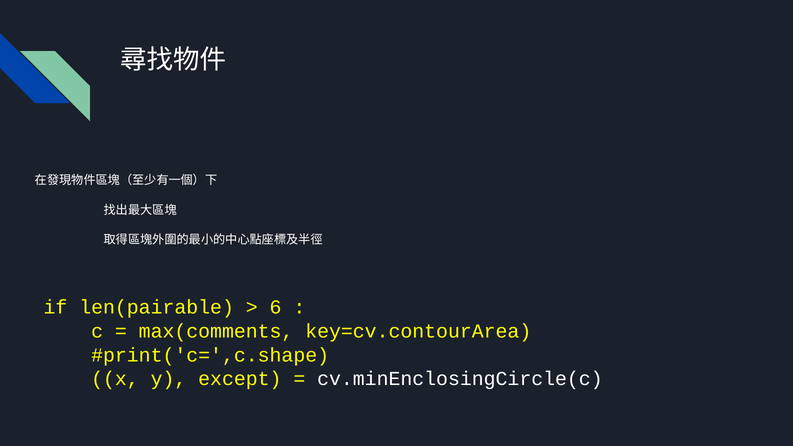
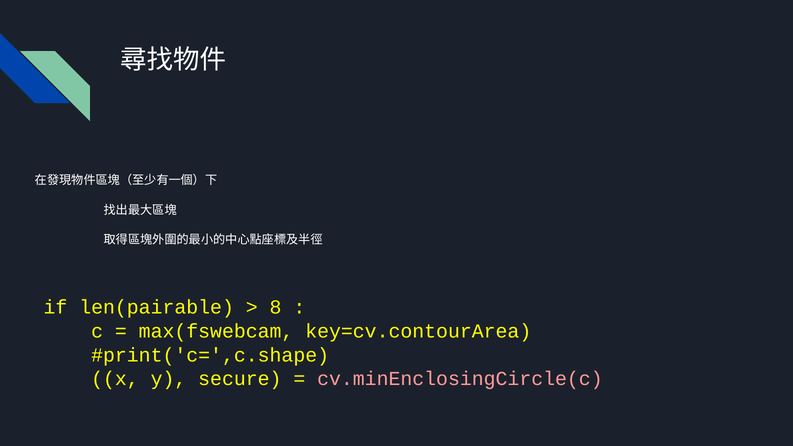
6: 6 -> 8
max(comments: max(comments -> max(fswebcam
except: except -> secure
cv.minEnclosingCircle(c colour: white -> pink
